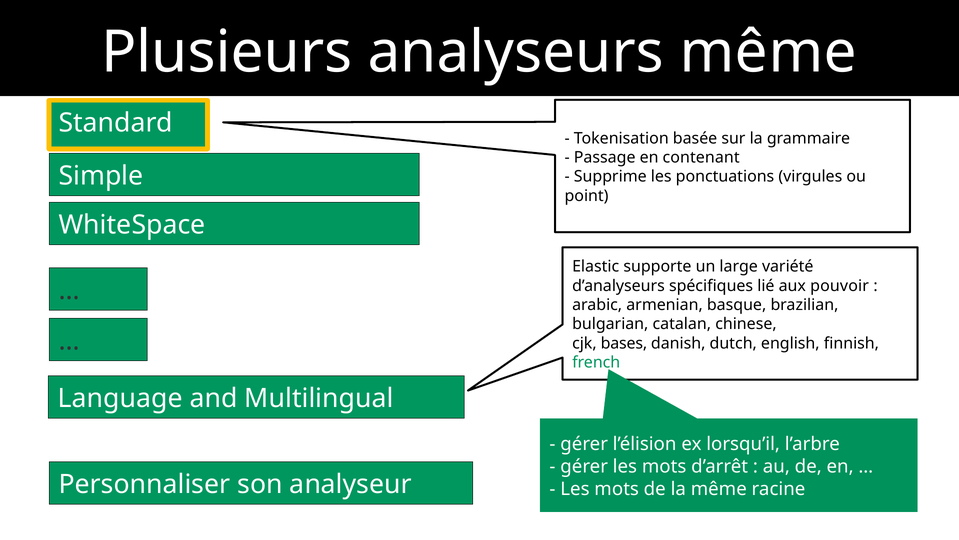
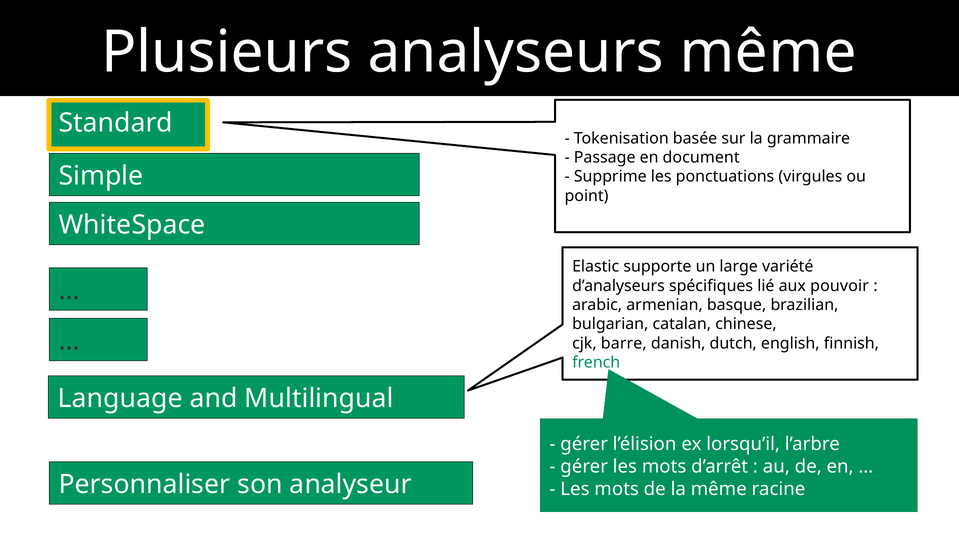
contenant: contenant -> document
bases: bases -> barre
